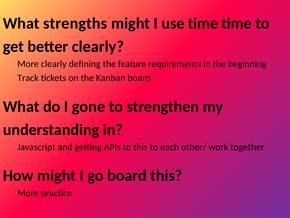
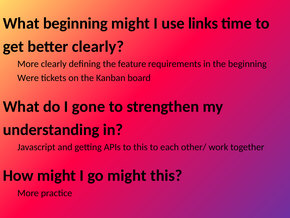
What strengths: strengths -> beginning
use time: time -> links
Track: Track -> Were
go board: board -> might
